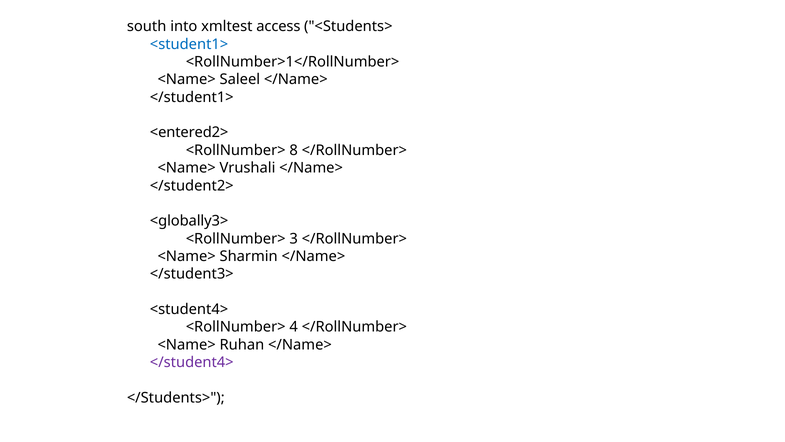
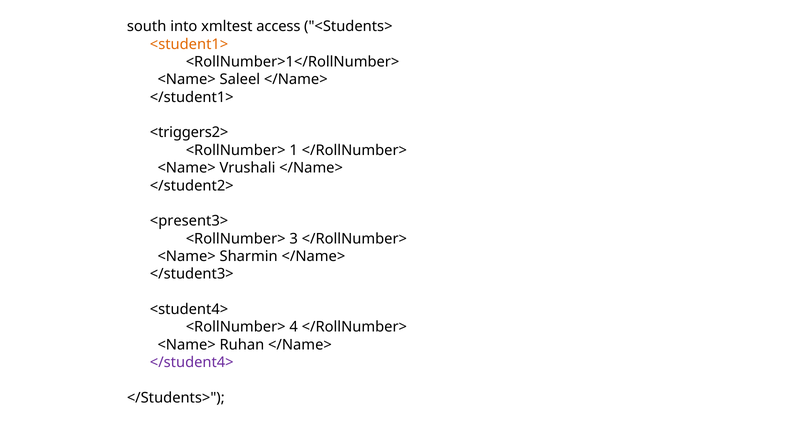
<student1> colour: blue -> orange
<entered2>: <entered2> -> <triggers2>
8: 8 -> 1
<globally3>: <globally3> -> <present3>
